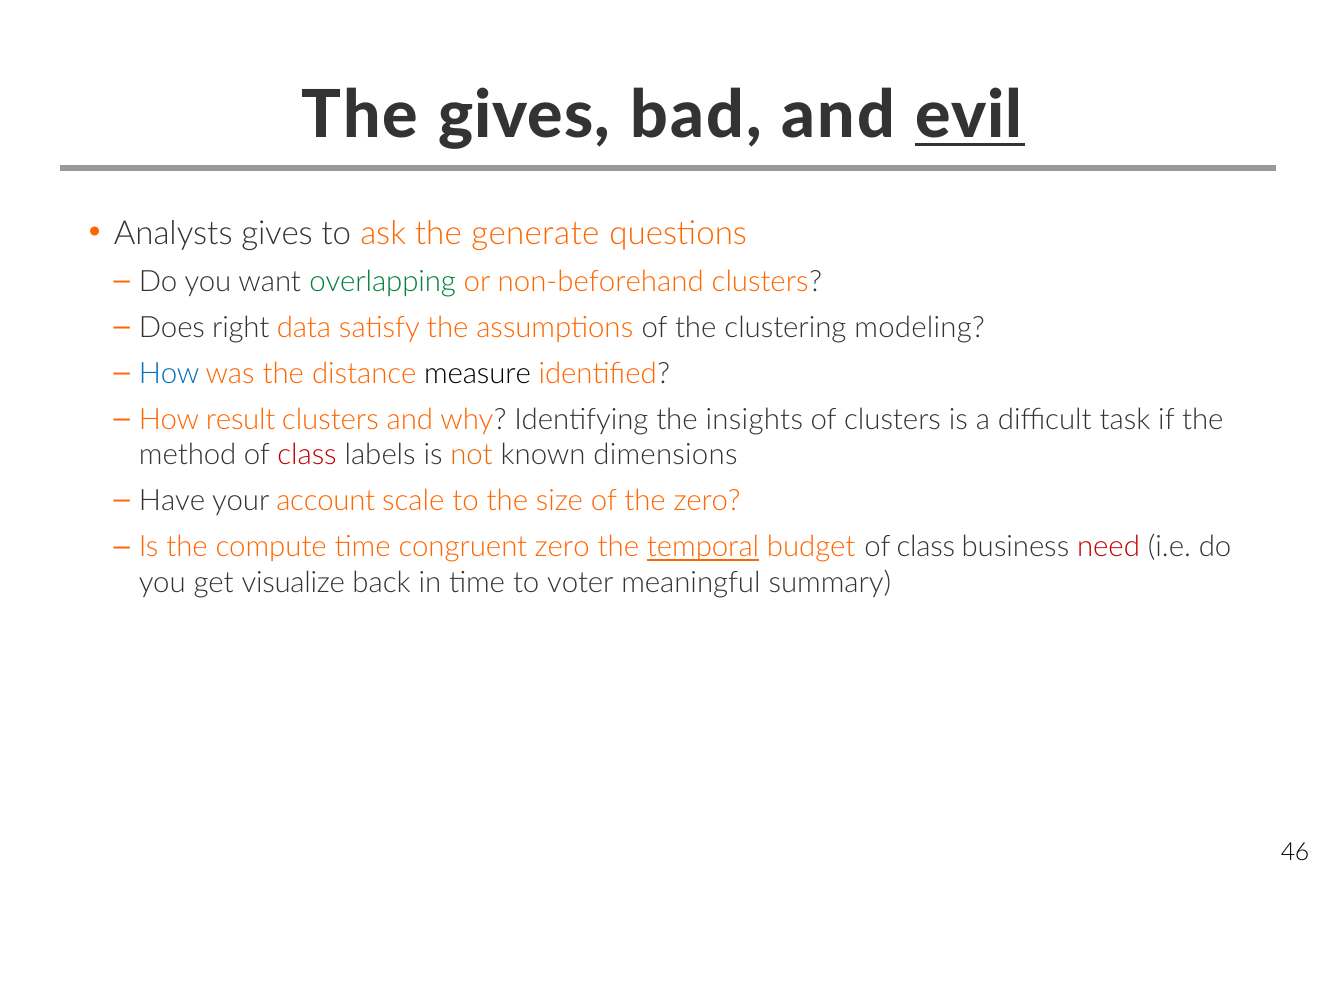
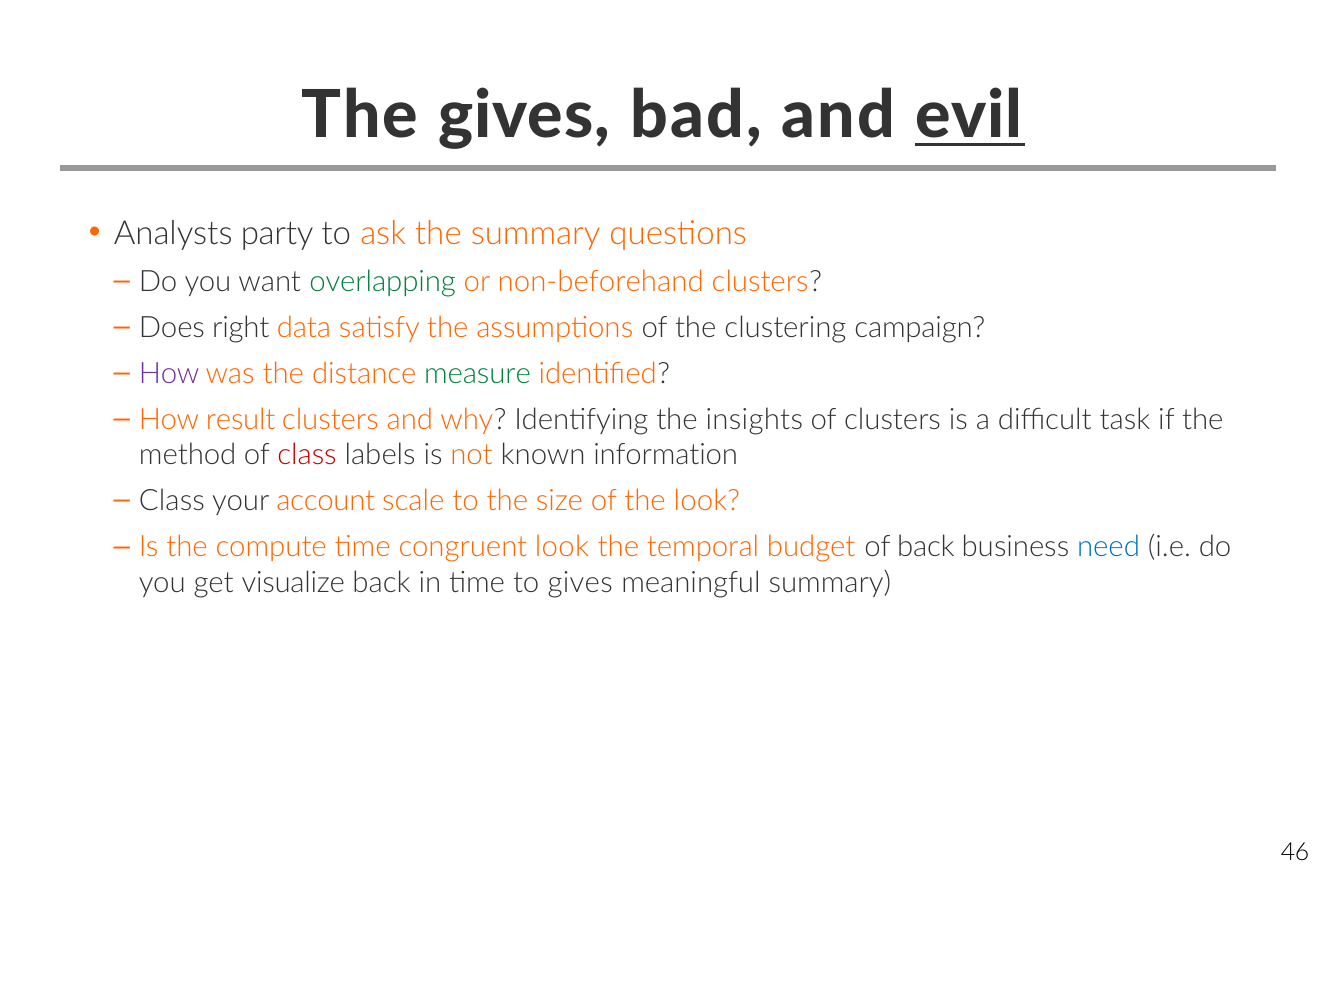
Analysts gives: gives -> party
the generate: generate -> summary
modeling: modeling -> campaign
How at (169, 374) colour: blue -> purple
measure colour: black -> green
dimensions: dimensions -> information
Have at (172, 501): Have -> Class
the zero: zero -> look
congruent zero: zero -> look
temporal underline: present -> none
budget of class: class -> back
need colour: red -> blue
to voter: voter -> gives
